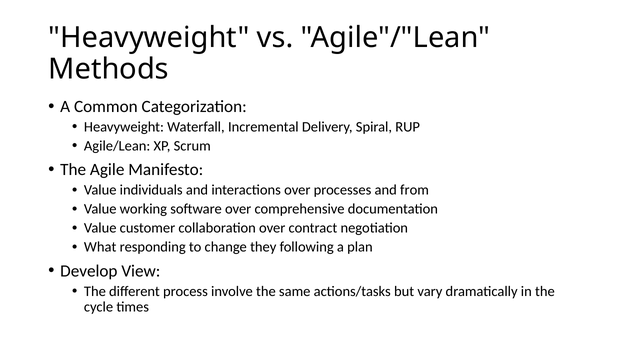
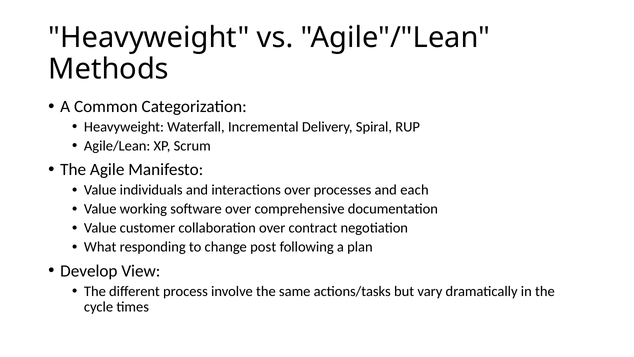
from: from -> each
they: they -> post
